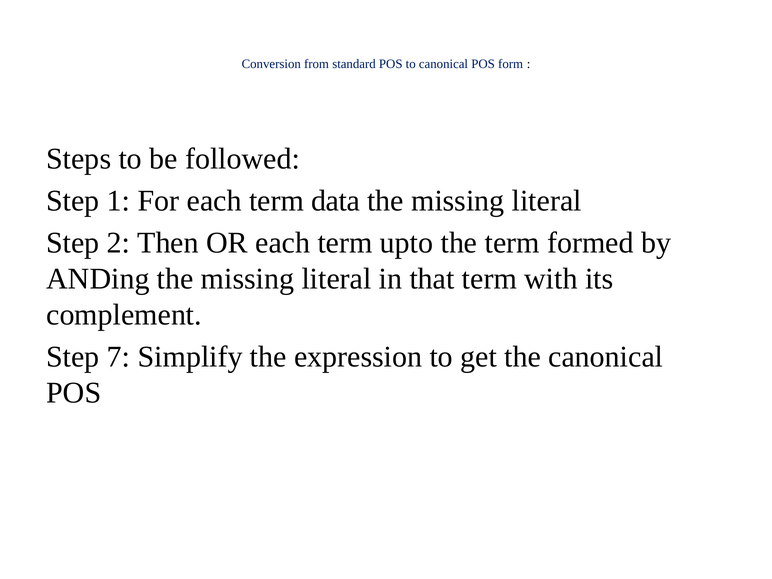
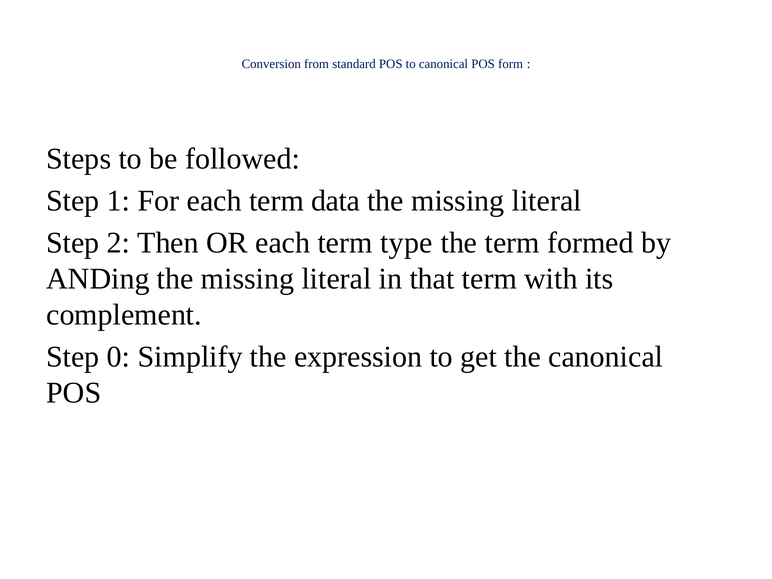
upto: upto -> type
7: 7 -> 0
